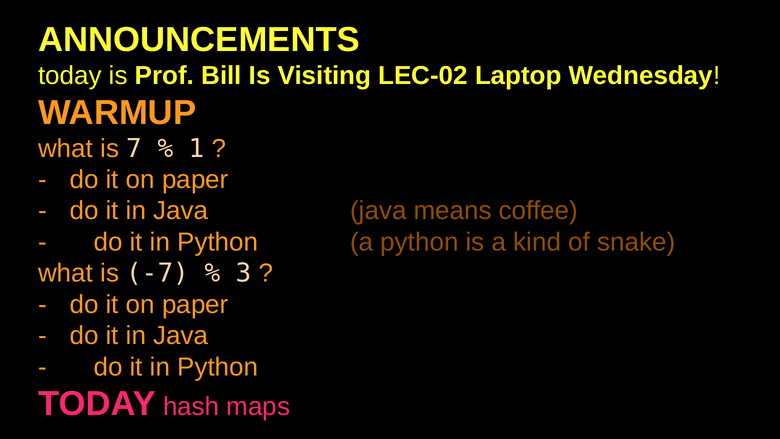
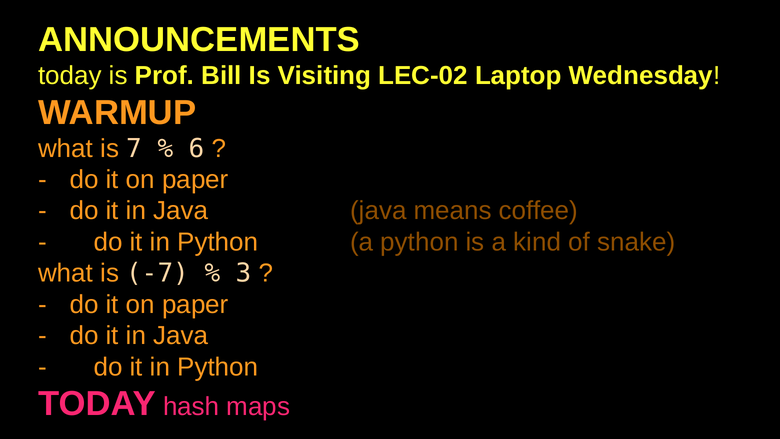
1: 1 -> 6
